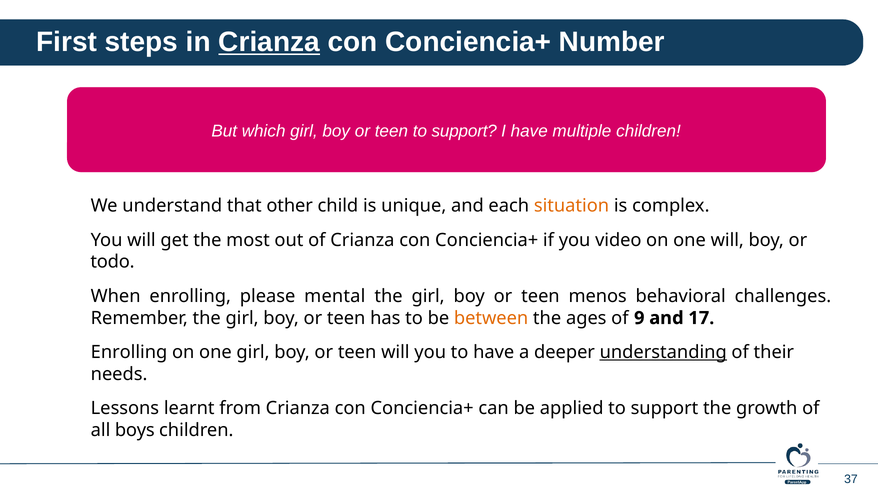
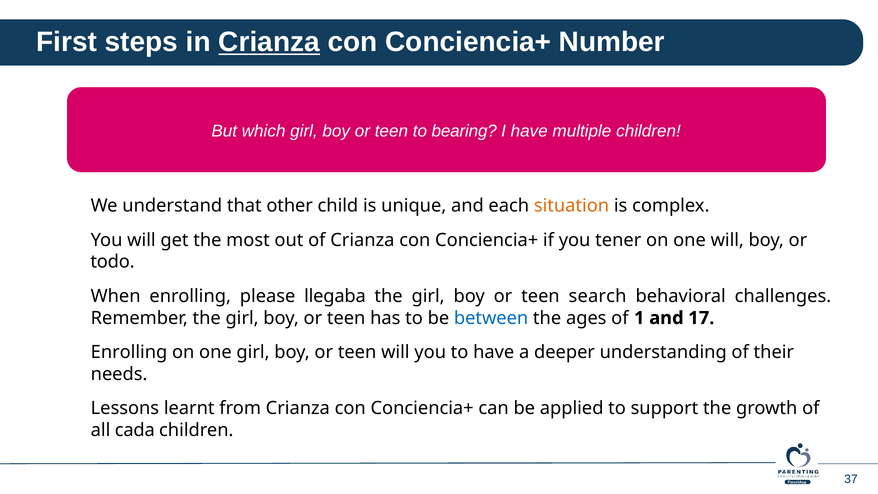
teen to support: support -> bearing
video: video -> tener
mental: mental -> llegaba
menos: menos -> search
between colour: orange -> blue
9: 9 -> 1
understanding underline: present -> none
boys: boys -> cada
